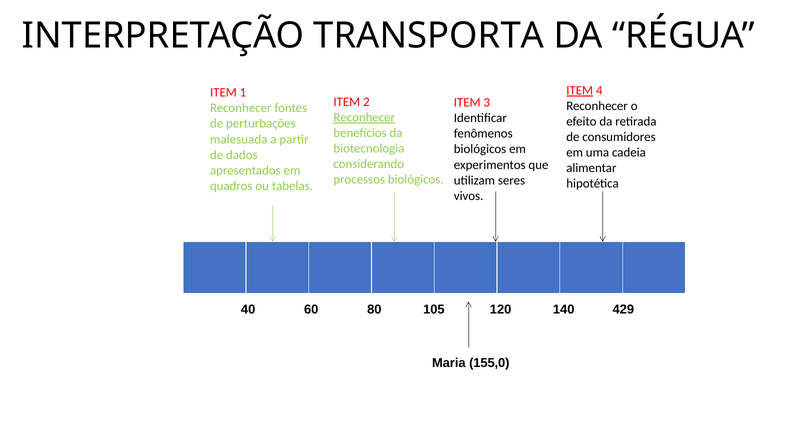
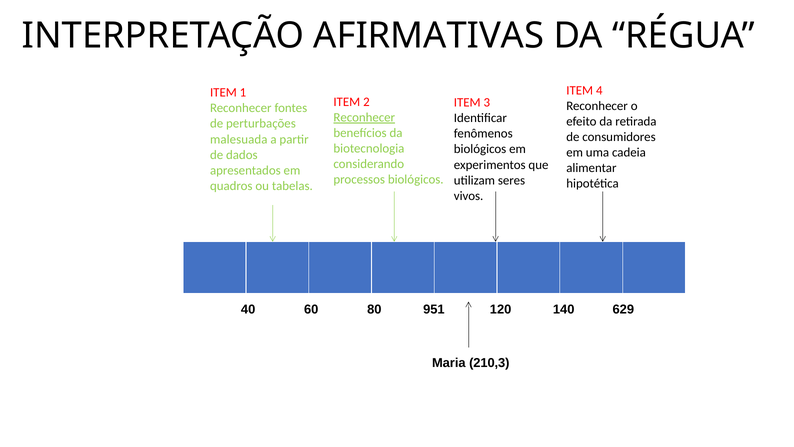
TRANSPORTA: TRANSPORTA -> AFIRMATIVAS
ITEM at (580, 90) underline: present -> none
105: 105 -> 951
429: 429 -> 629
155,0: 155,0 -> 210,3
